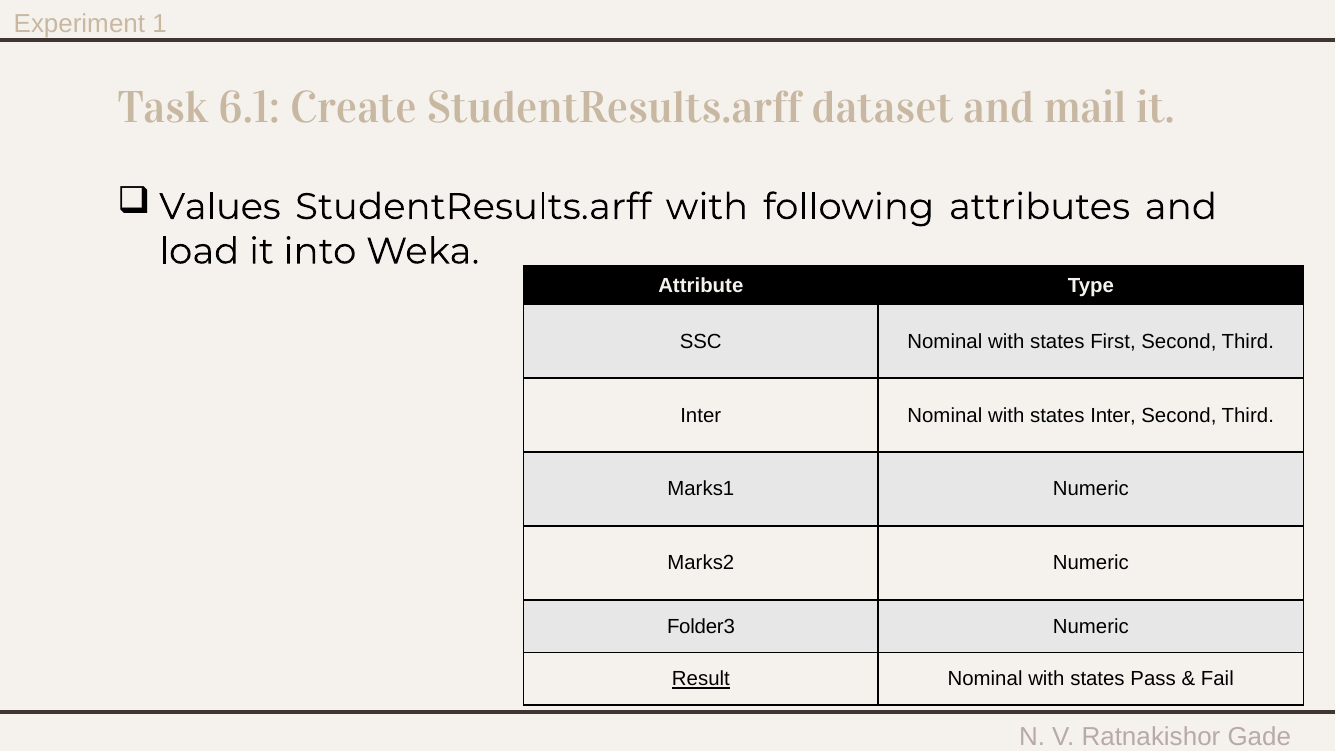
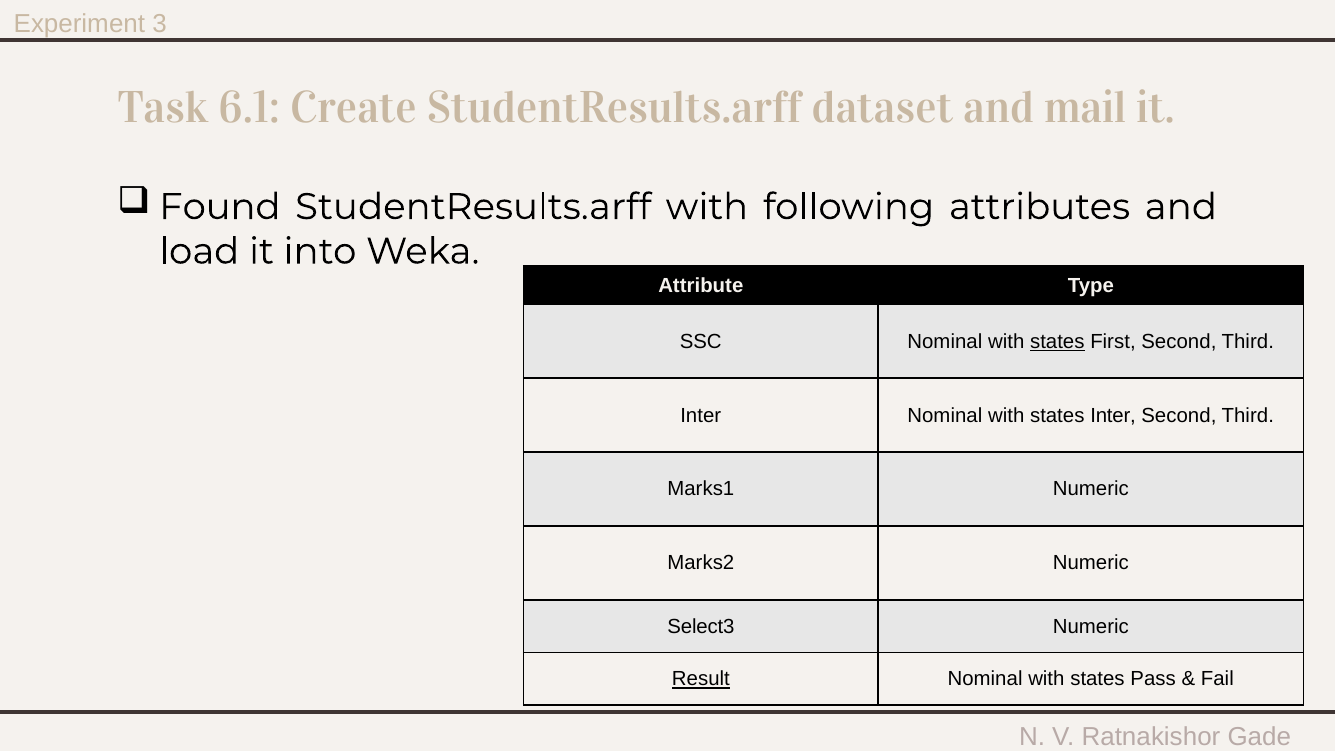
1: 1 -> 3
Values: Values -> Found
states at (1057, 341) underline: none -> present
Folder3: Folder3 -> Select3
